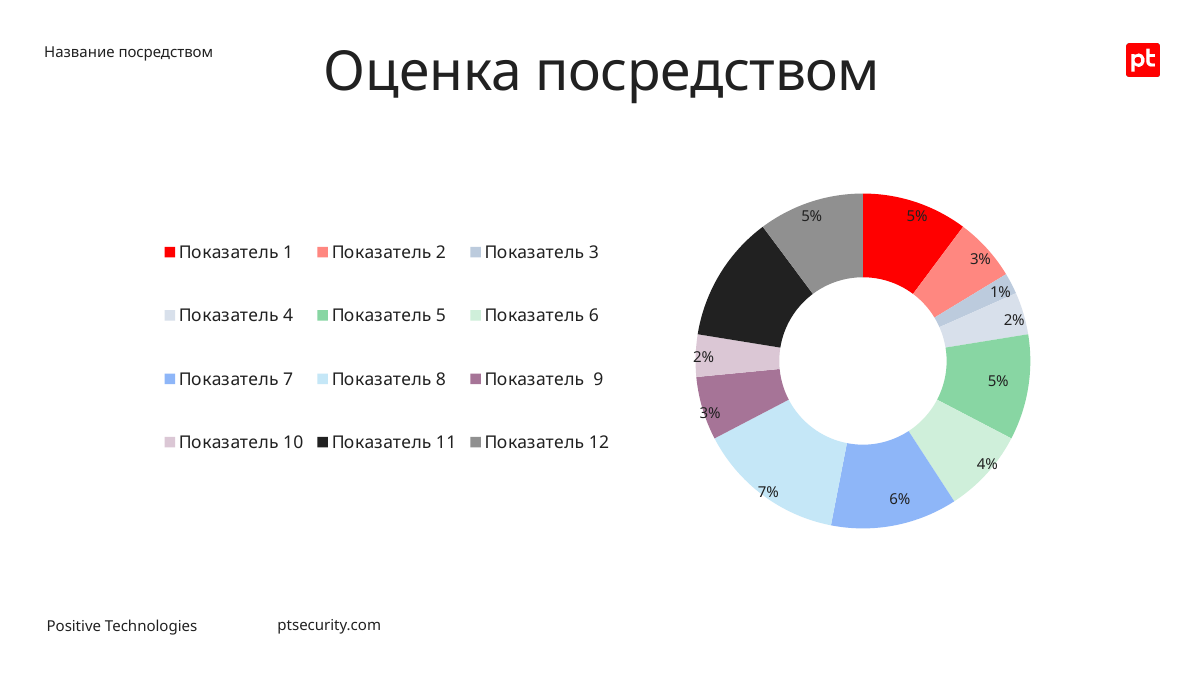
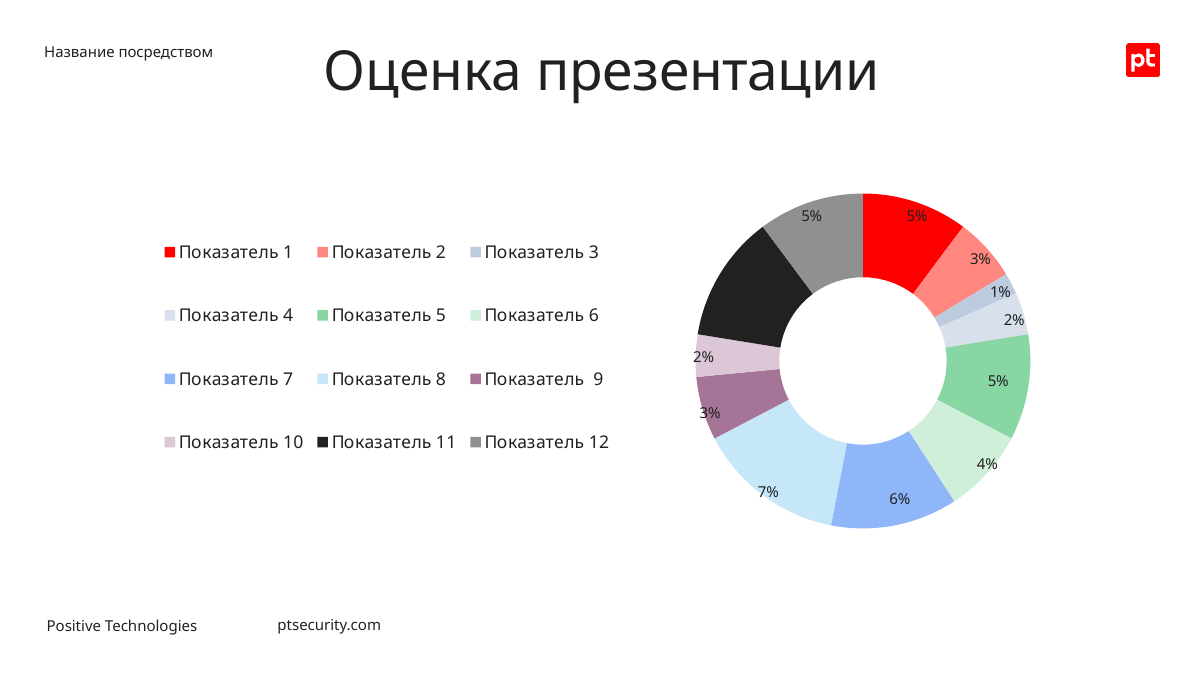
Оценка посредством: посредством -> презентации
